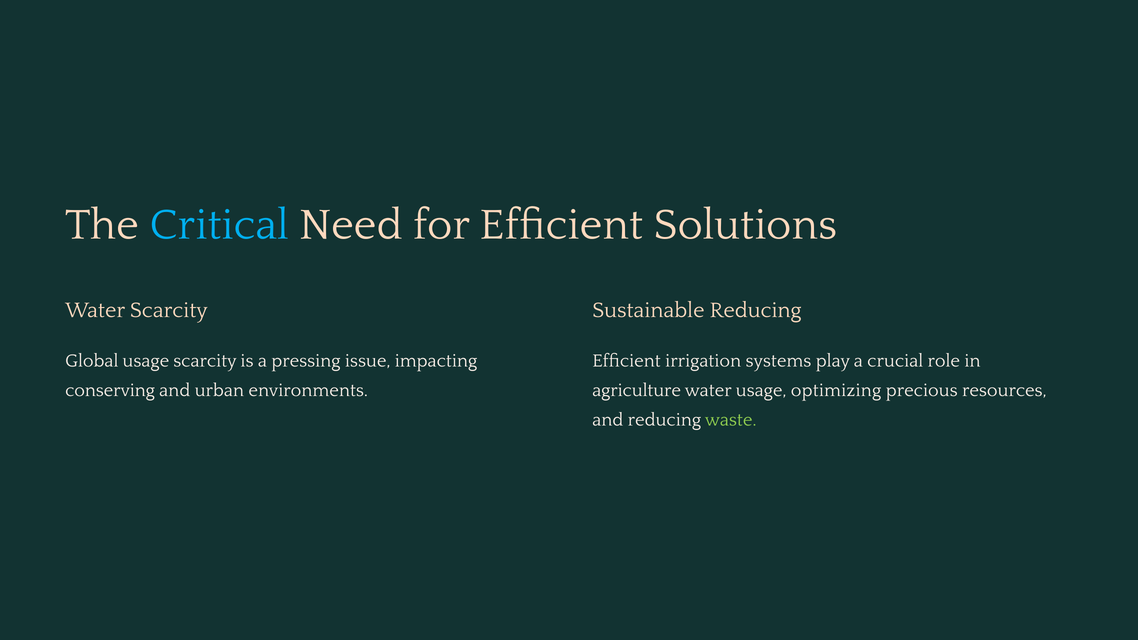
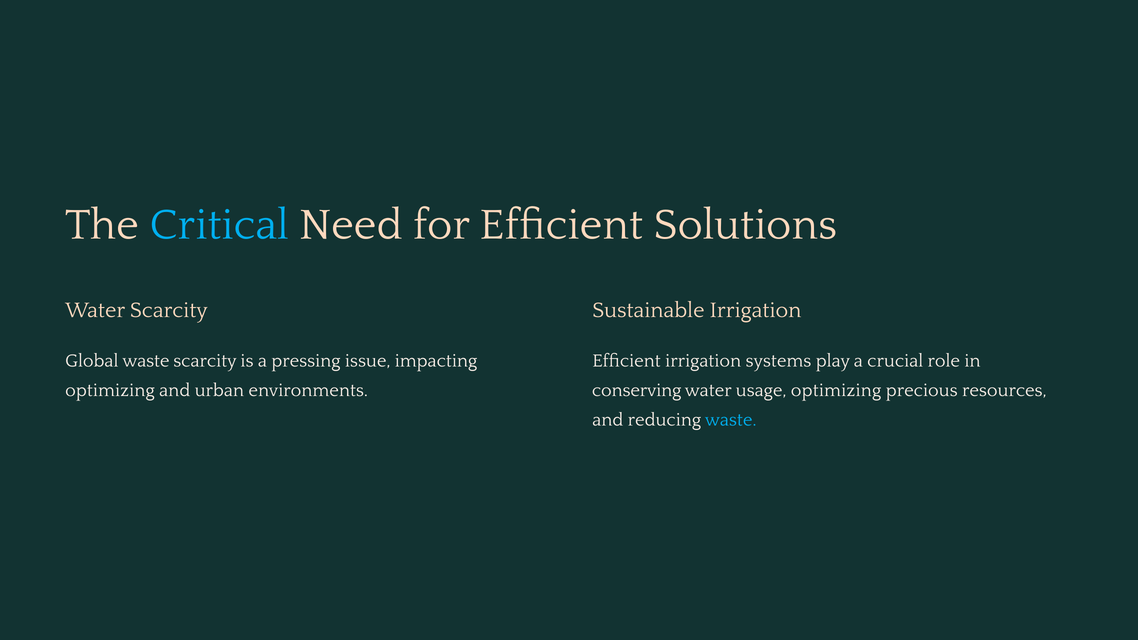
Sustainable Reducing: Reducing -> Irrigation
Global usage: usage -> waste
conserving at (110, 390): conserving -> optimizing
agriculture: agriculture -> conserving
waste at (731, 420) colour: light green -> light blue
